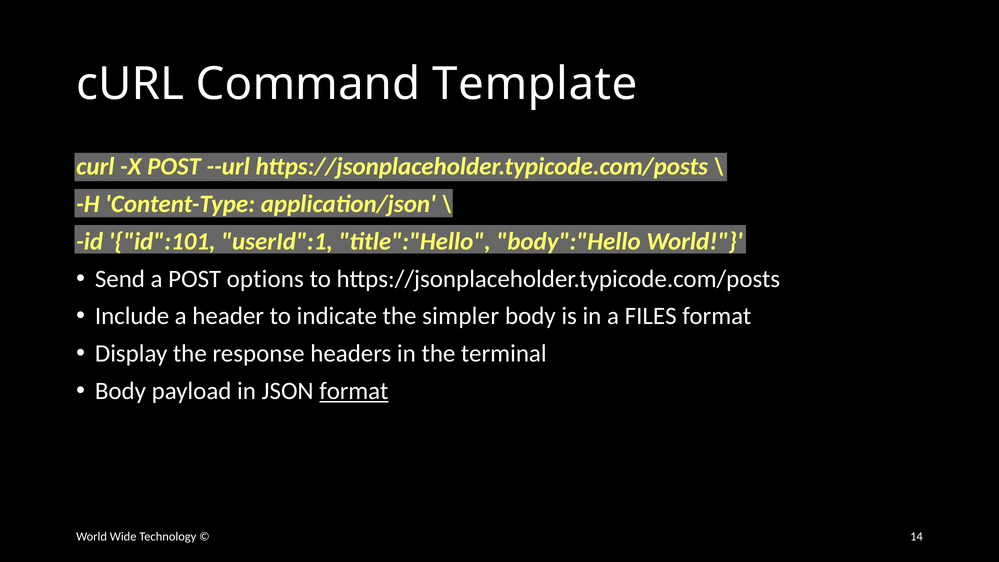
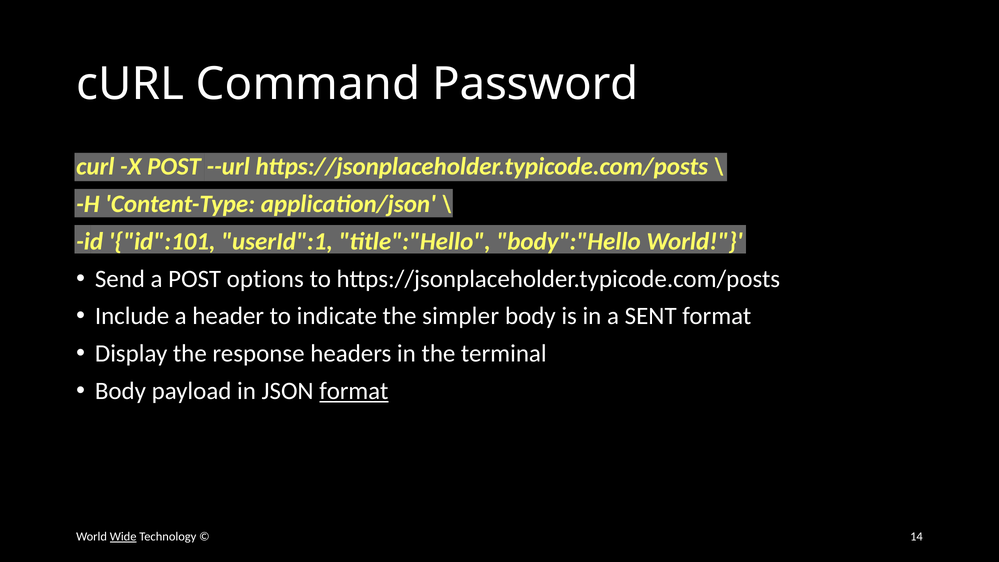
Template: Template -> Password
FILES: FILES -> SENT
Wide underline: none -> present
